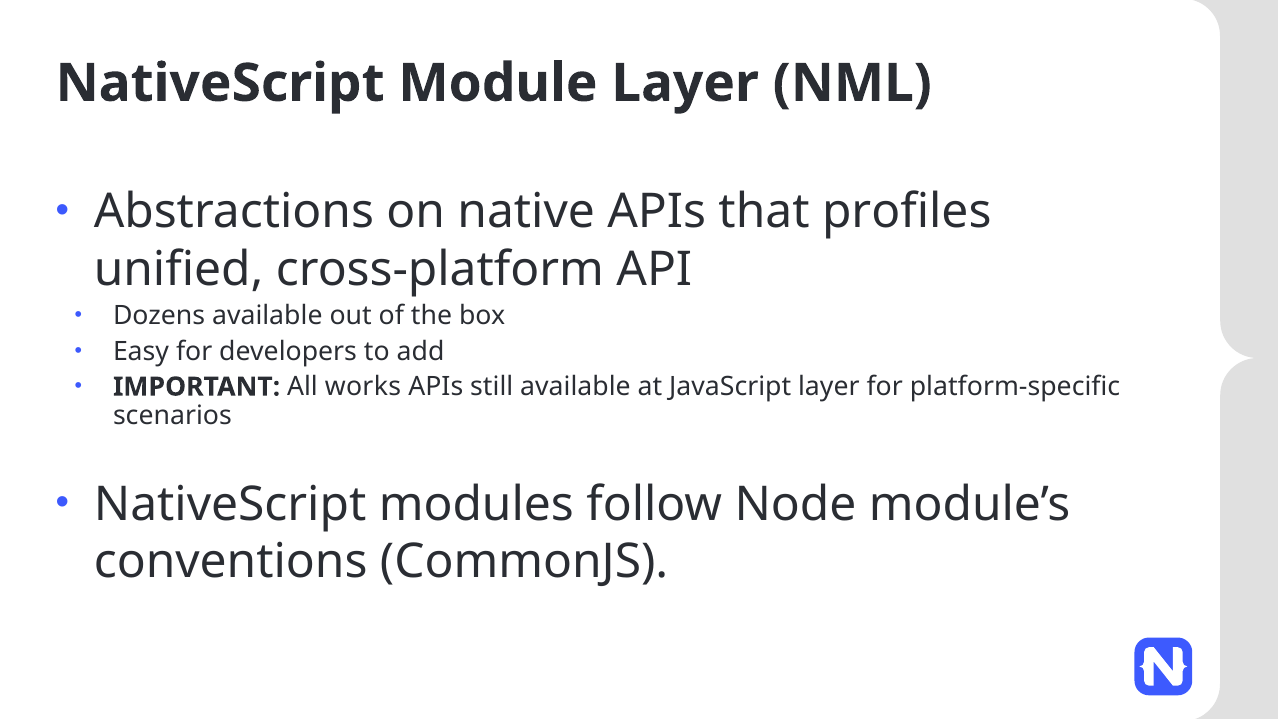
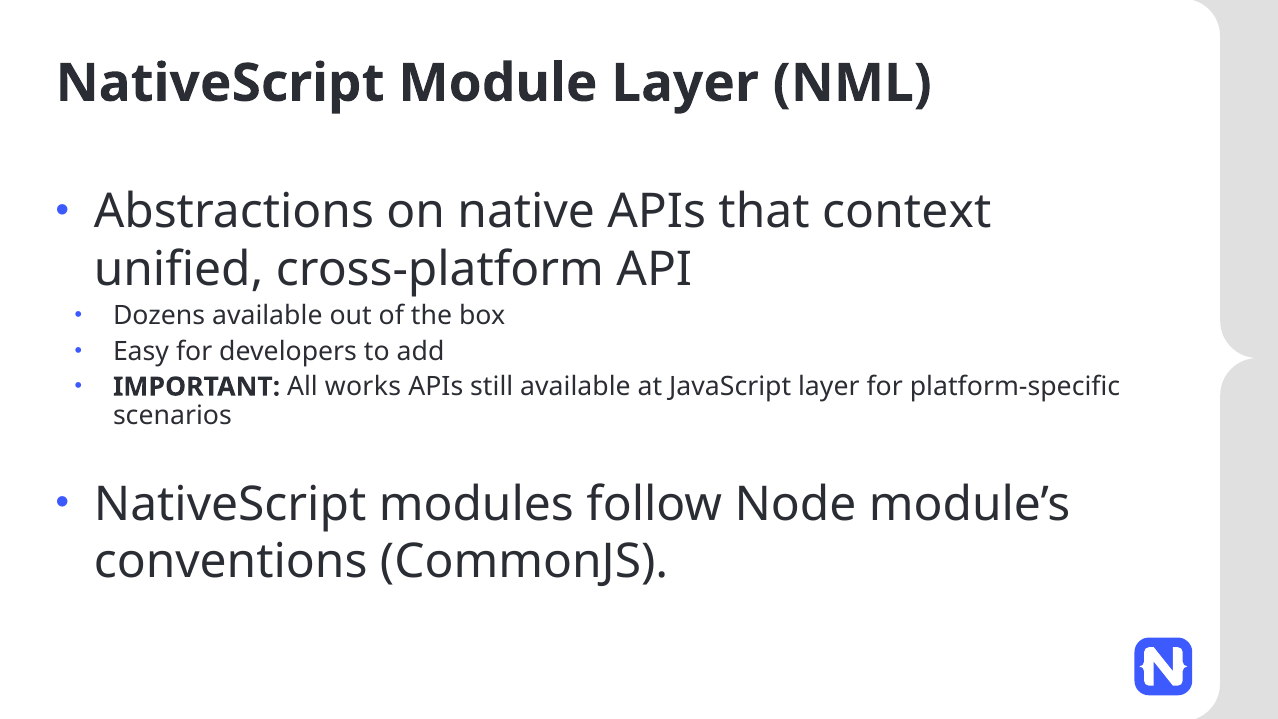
profiles: profiles -> context
